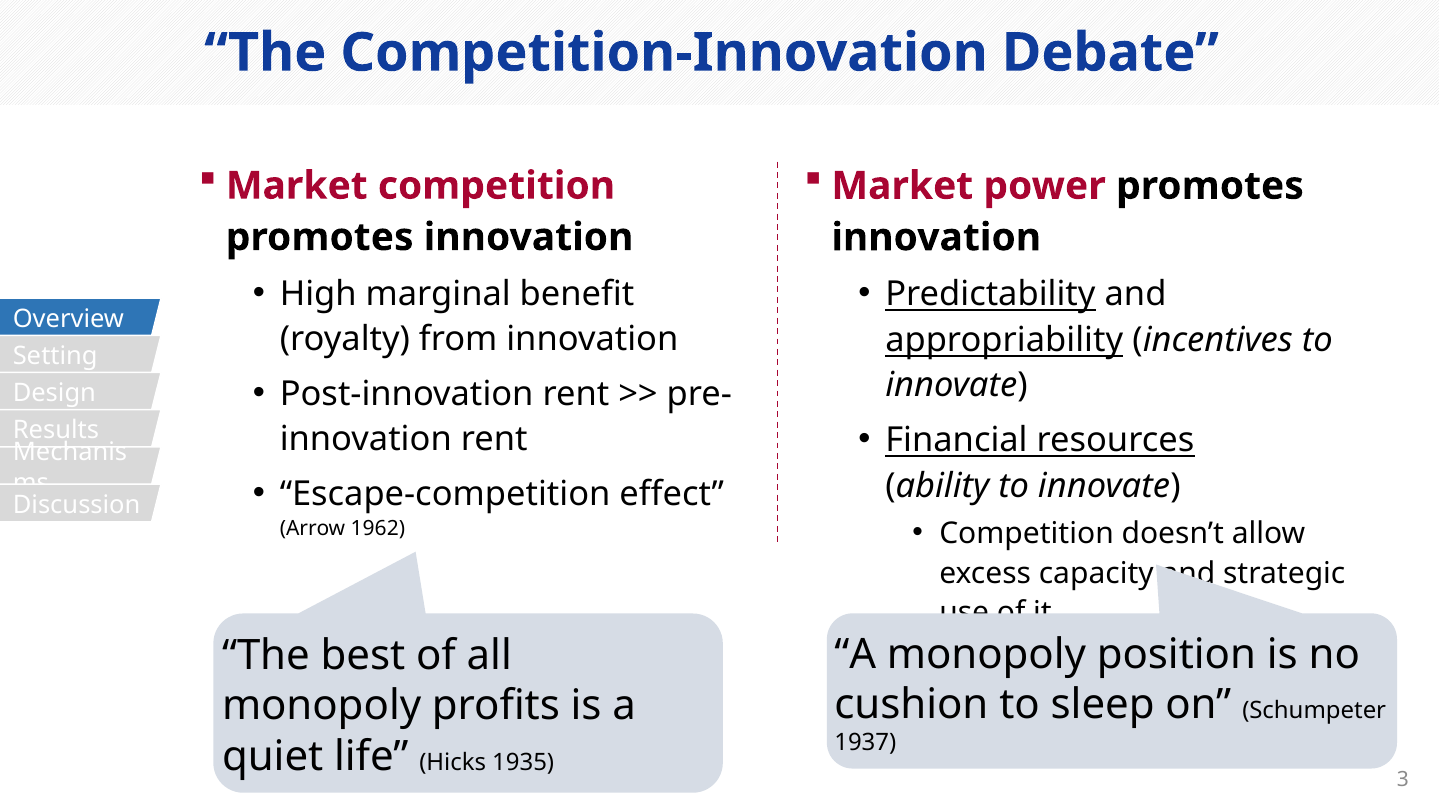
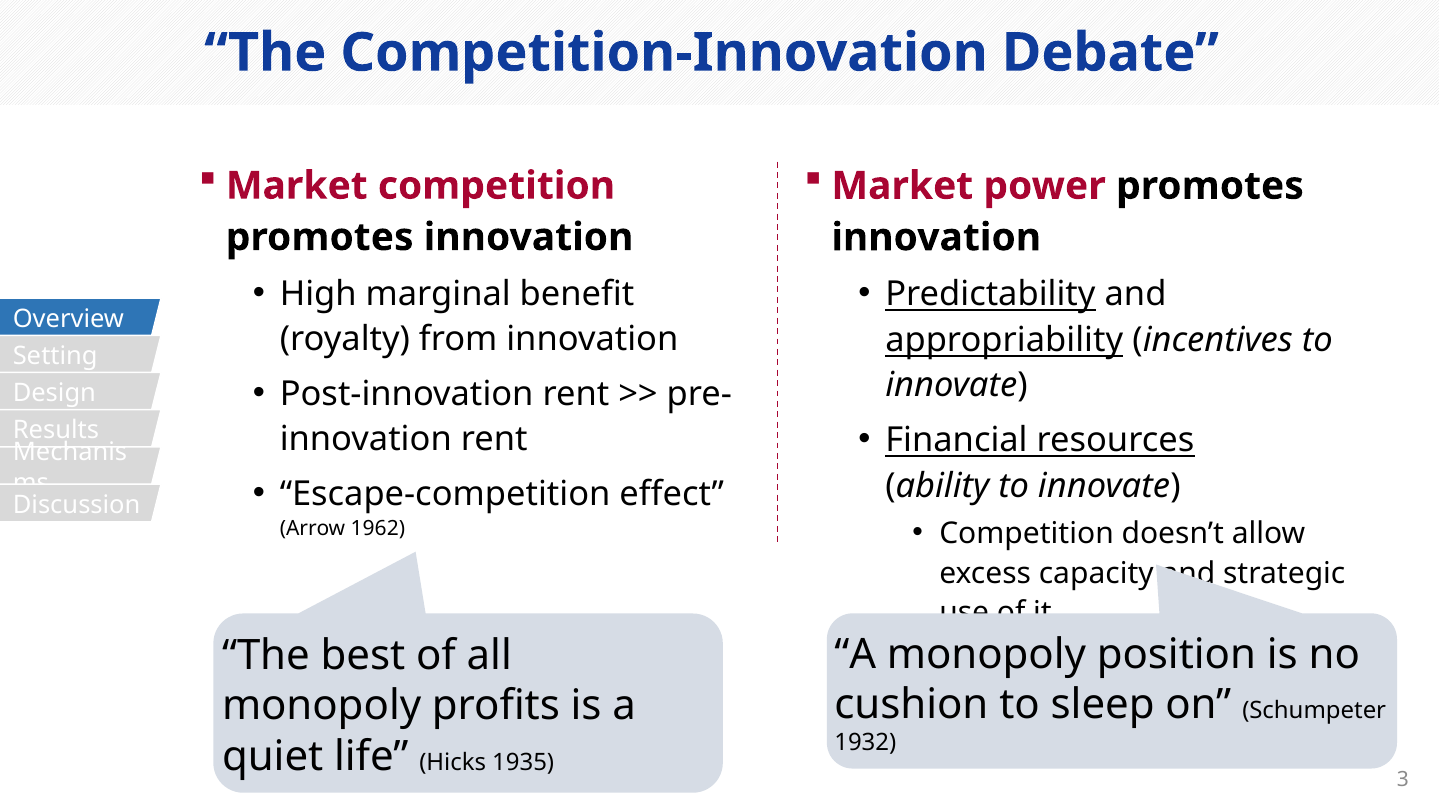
1937: 1937 -> 1932
